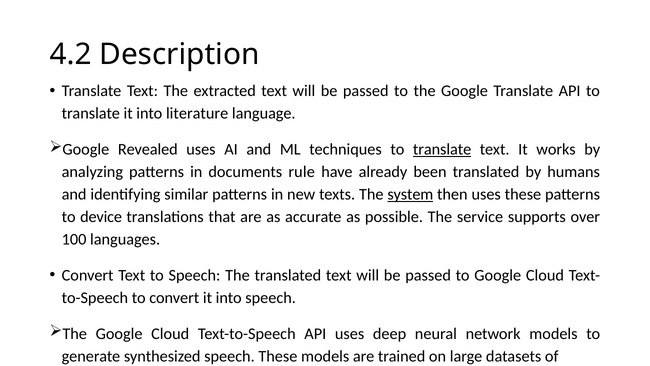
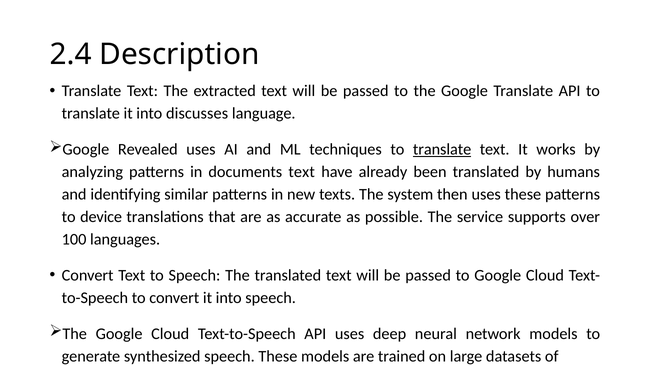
4.2: 4.2 -> 2.4
literature: literature -> discusses
documents rule: rule -> text
system underline: present -> none
